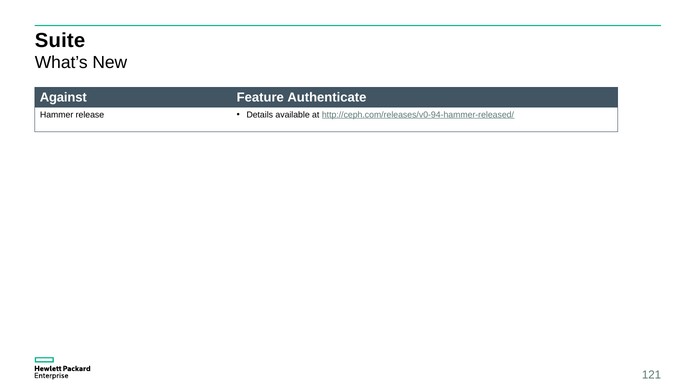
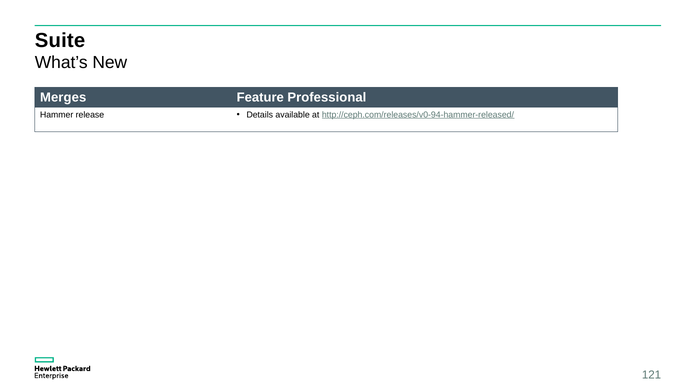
Against: Against -> Merges
Authenticate: Authenticate -> Professional
